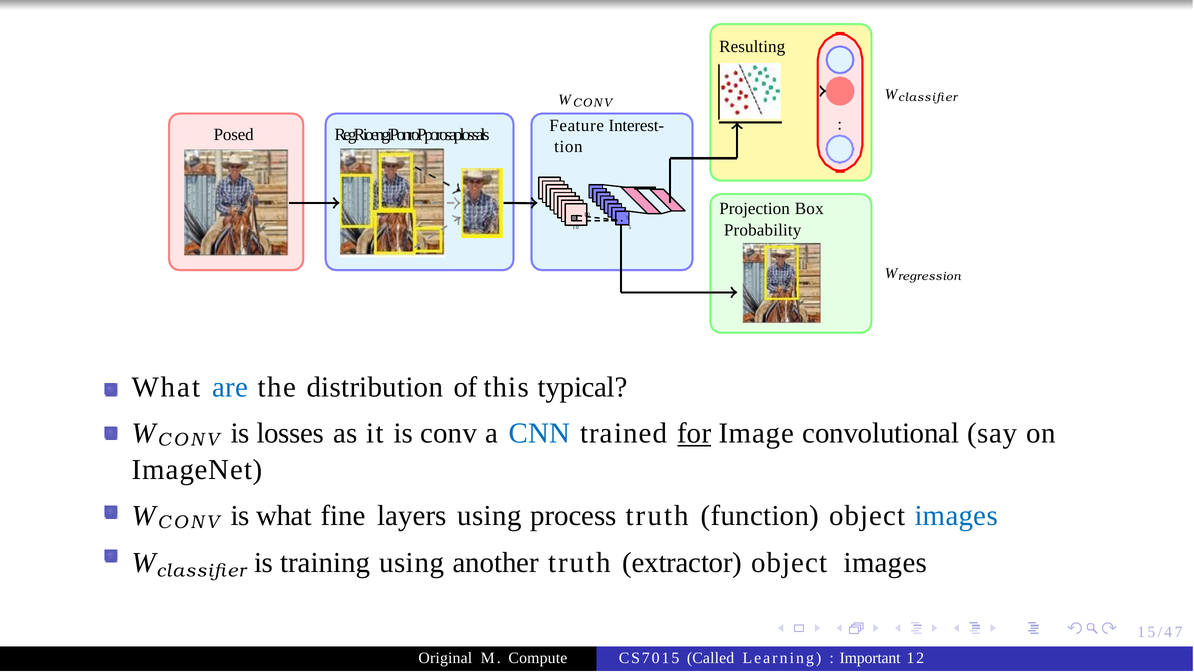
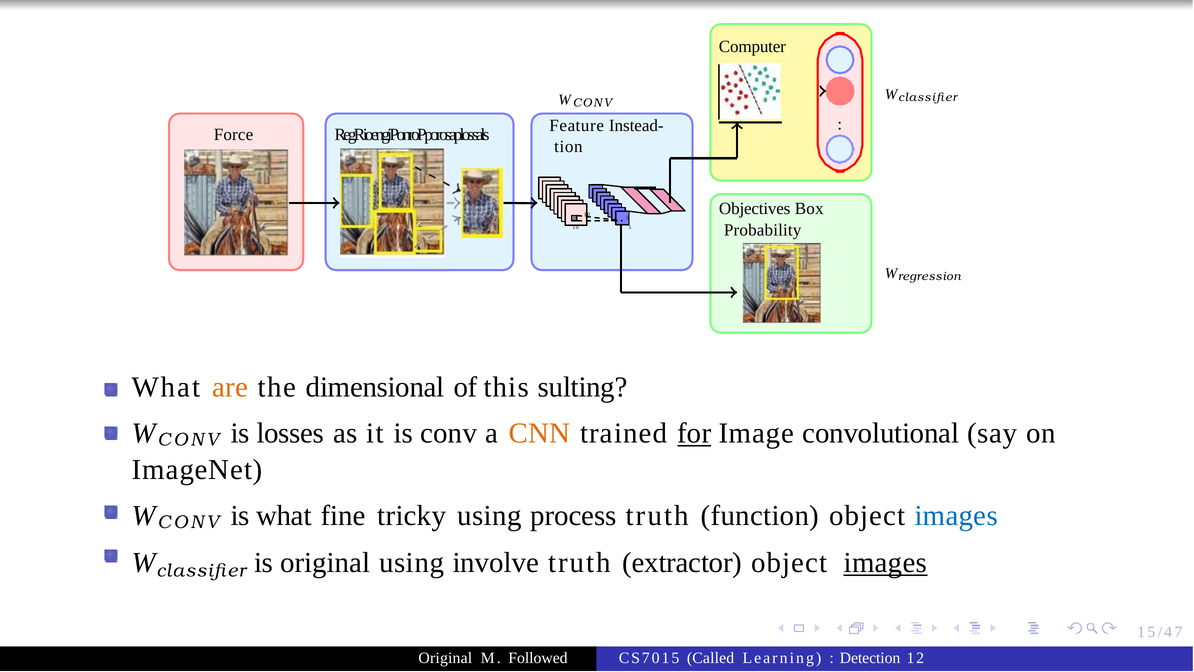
Resulting: Resulting -> Computer
Interest-: Interest- -> Instead-
Posed: Posed -> Force
Projection: Projection -> Objectives
are colour: blue -> orange
distribution: distribution -> dimensional
typical: typical -> sulting
CNN colour: blue -> orange
layers: layers -> tricky
is training: training -> original
another: another -> involve
images at (885, 563) underline: none -> present
Compute: Compute -> Followed
Important: Important -> Detection
